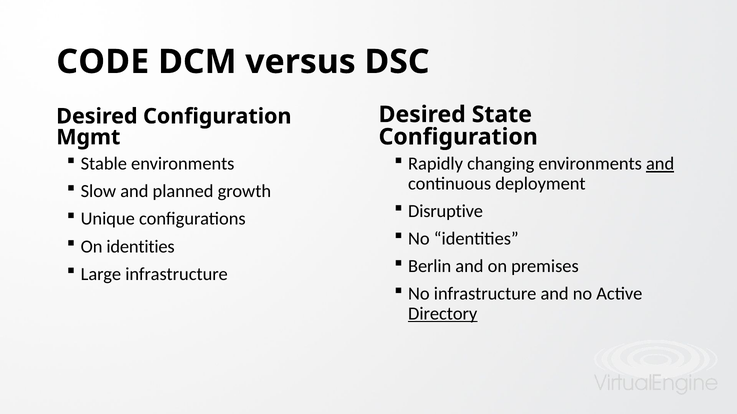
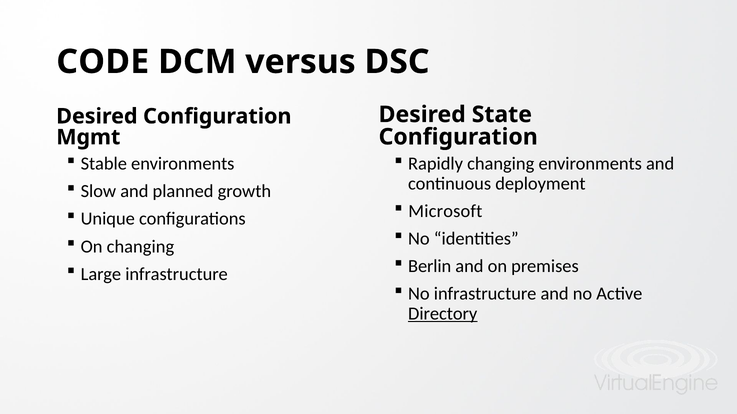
and at (660, 164) underline: present -> none
Disruptive: Disruptive -> Microsoft
On identities: identities -> changing
